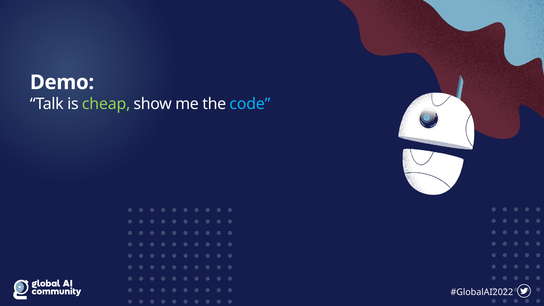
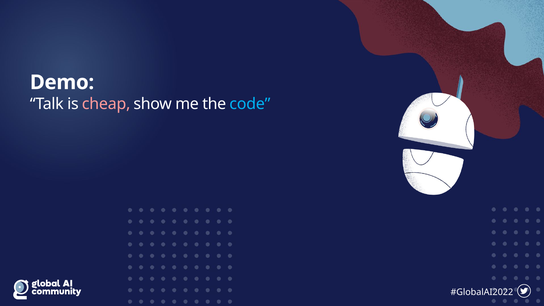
cheap colour: light green -> pink
